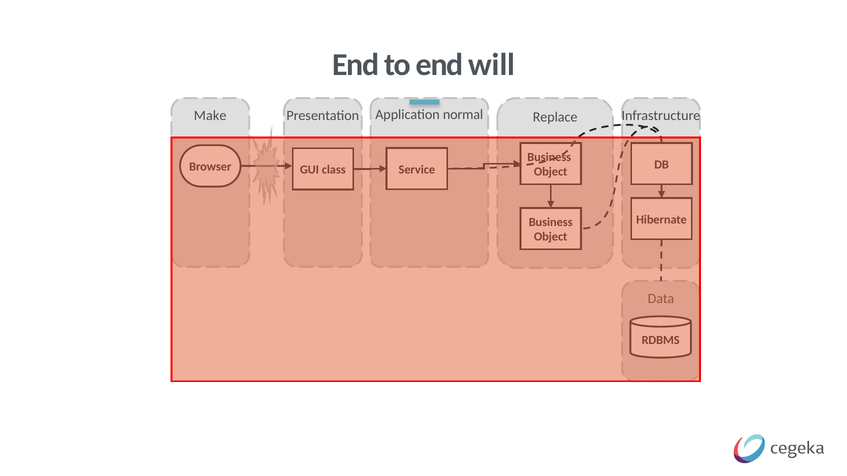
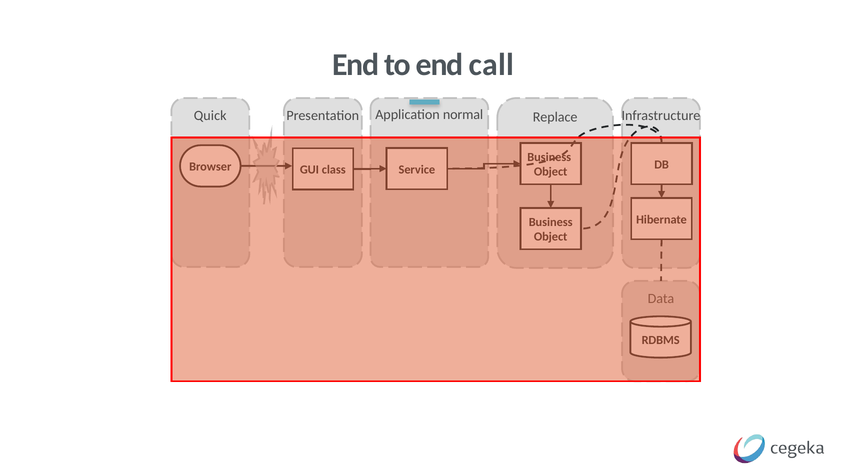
will: will -> call
Make: Make -> Quick
